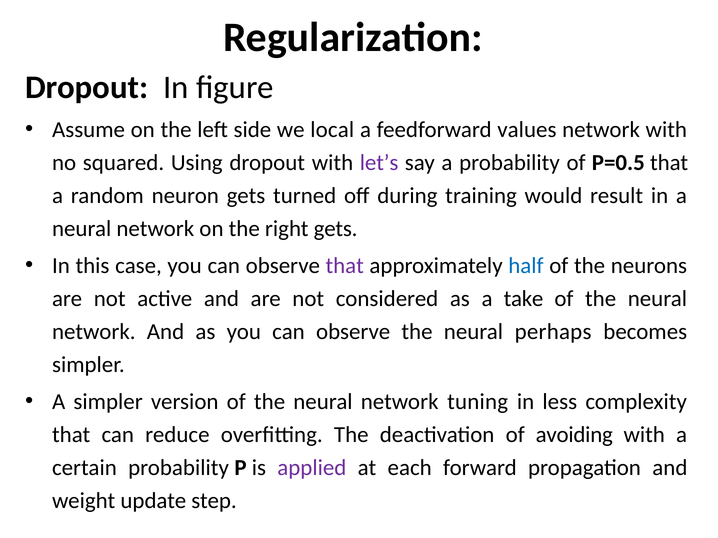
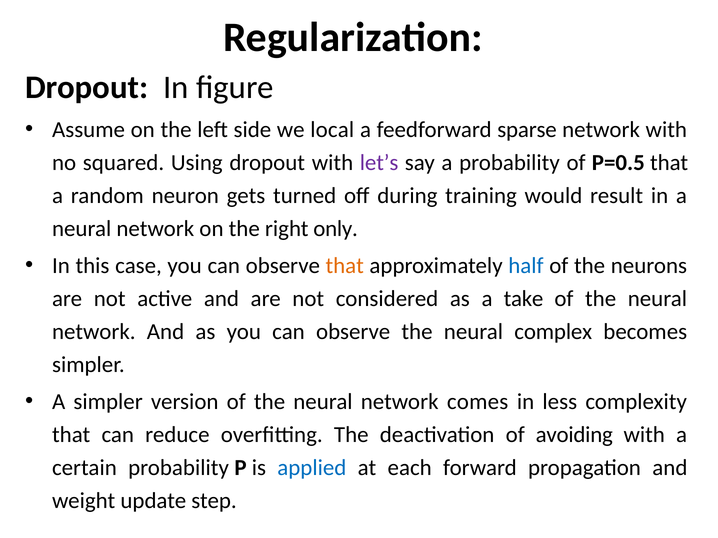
values: values -> sparse
right gets: gets -> only
that at (345, 266) colour: purple -> orange
perhaps: perhaps -> complex
tuning: tuning -> comes
applied colour: purple -> blue
